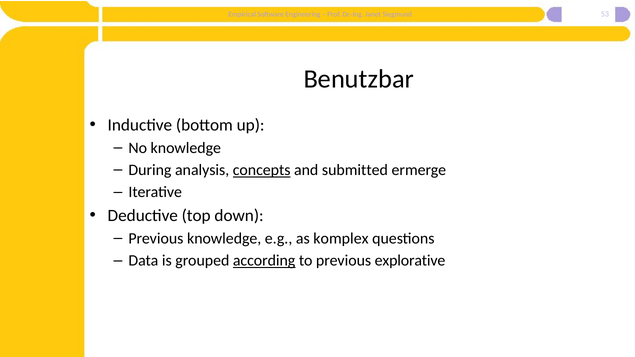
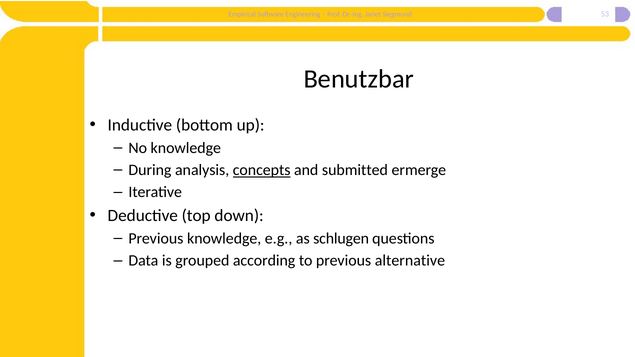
komplex: komplex -> schlugen
according underline: present -> none
explorative: explorative -> alternative
